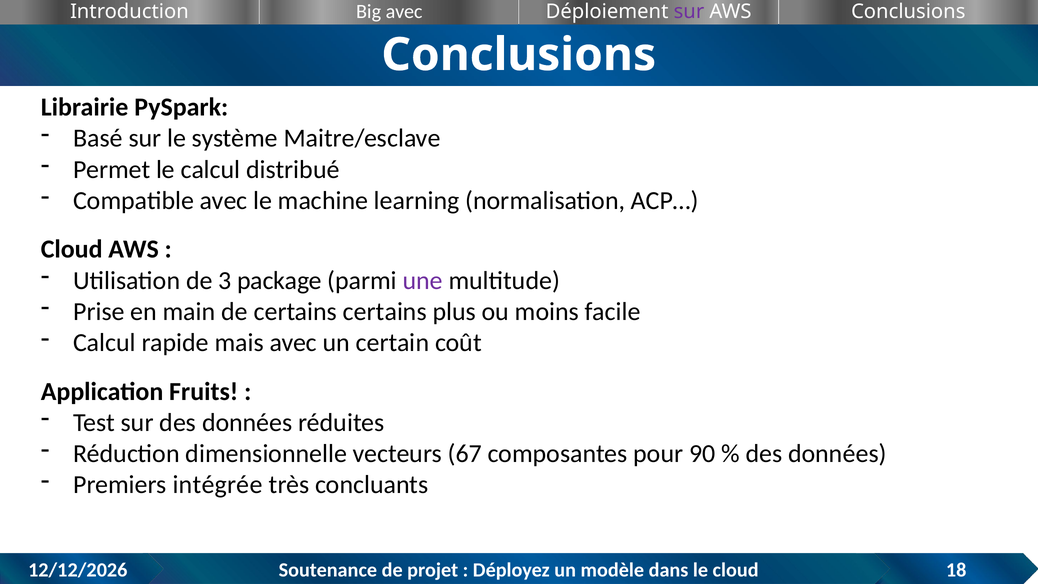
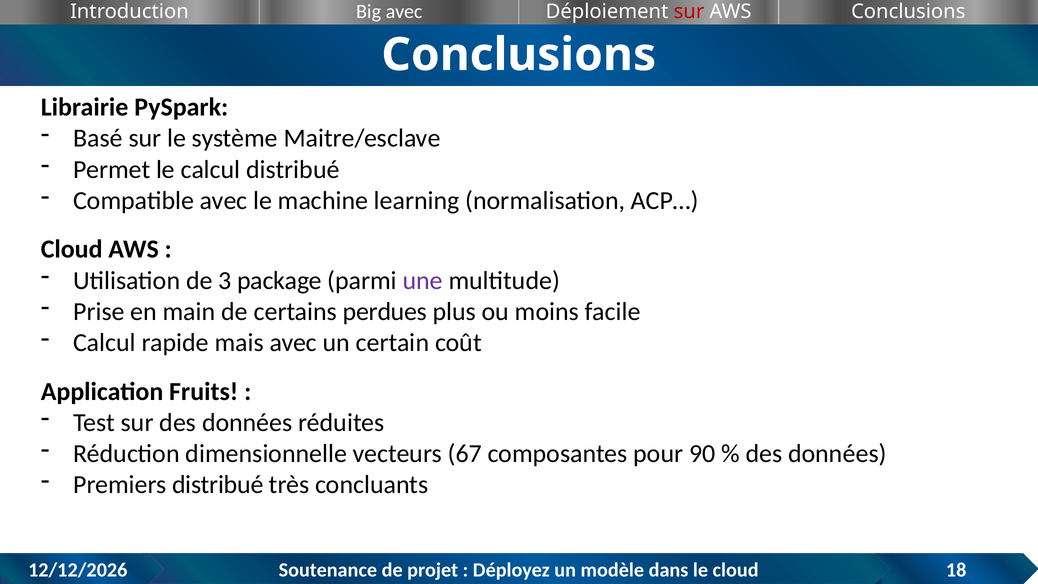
sur at (689, 12) colour: purple -> red
certains certains: certains -> perdues
Premiers intégrée: intégrée -> distribué
